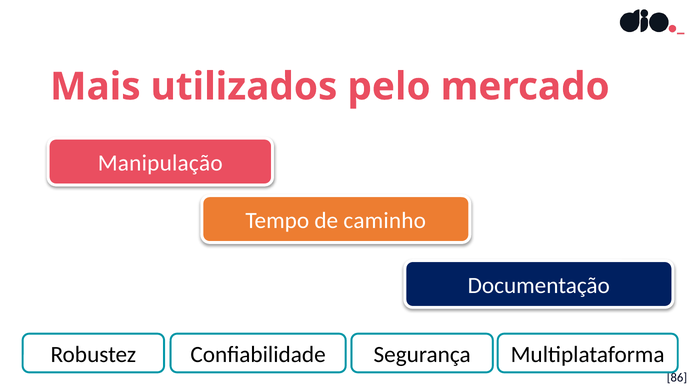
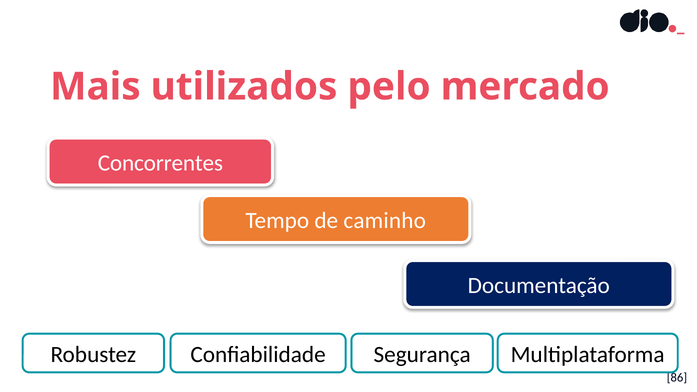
Manipulação: Manipulação -> Concorrentes
